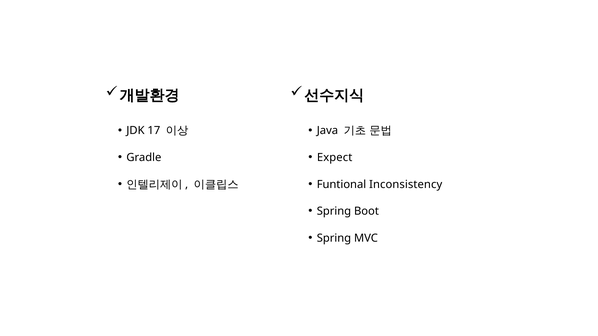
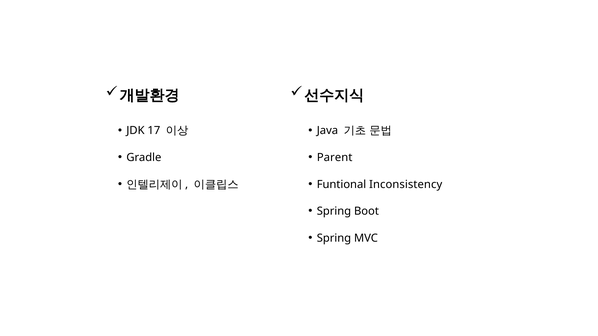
Expect: Expect -> Parent
